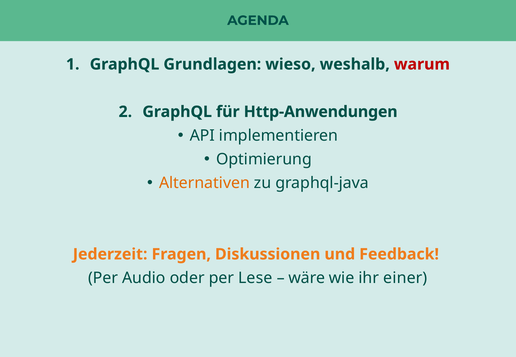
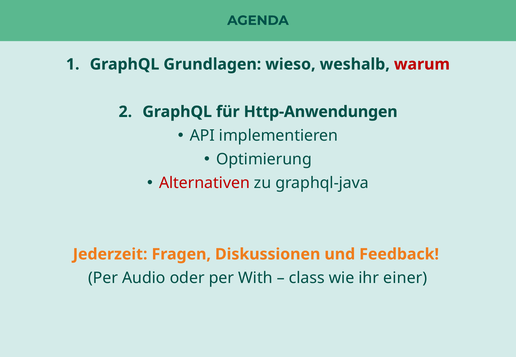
Alternativen colour: orange -> red
Lese: Lese -> With
wäre: wäre -> class
